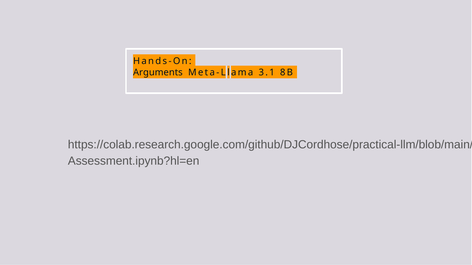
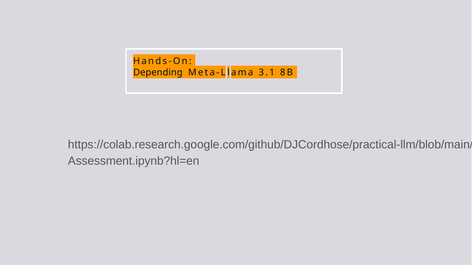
Arguments: Arguments -> Depending
